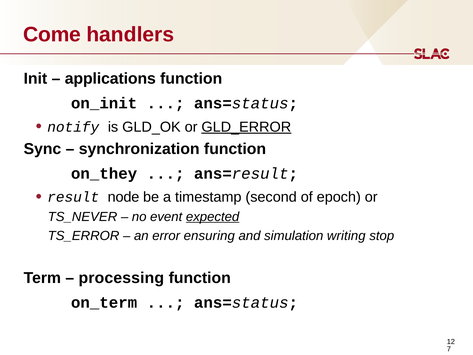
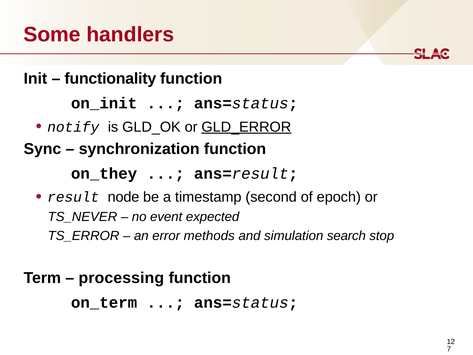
Come: Come -> Some
applications: applications -> functionality
expected underline: present -> none
ensuring: ensuring -> methods
writing: writing -> search
